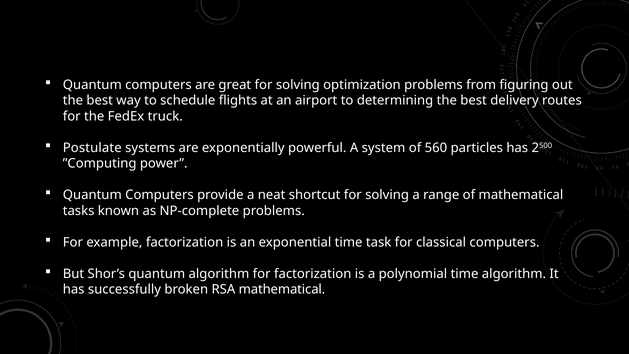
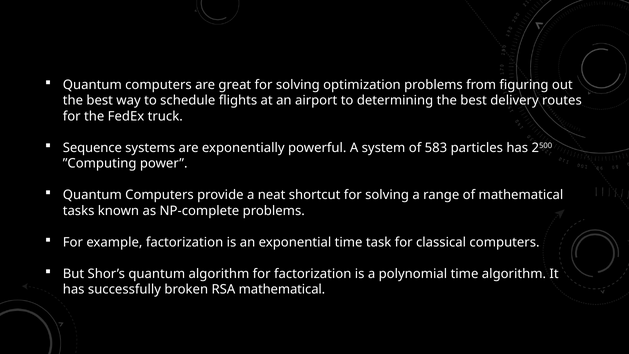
Postulate: Postulate -> Sequence
560: 560 -> 583
